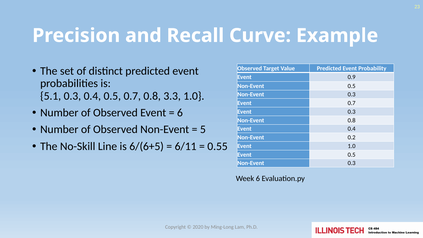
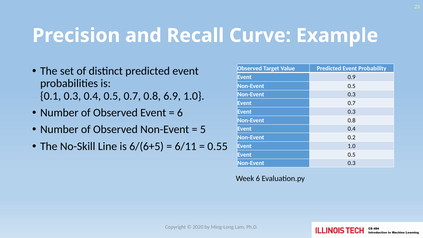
5.1: 5.1 -> 0.1
3.3: 3.3 -> 6.9
